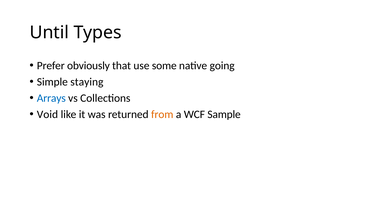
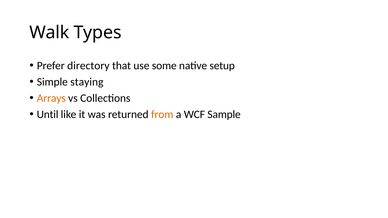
Until: Until -> Walk
obviously: obviously -> directory
going: going -> setup
Arrays colour: blue -> orange
Void: Void -> Until
